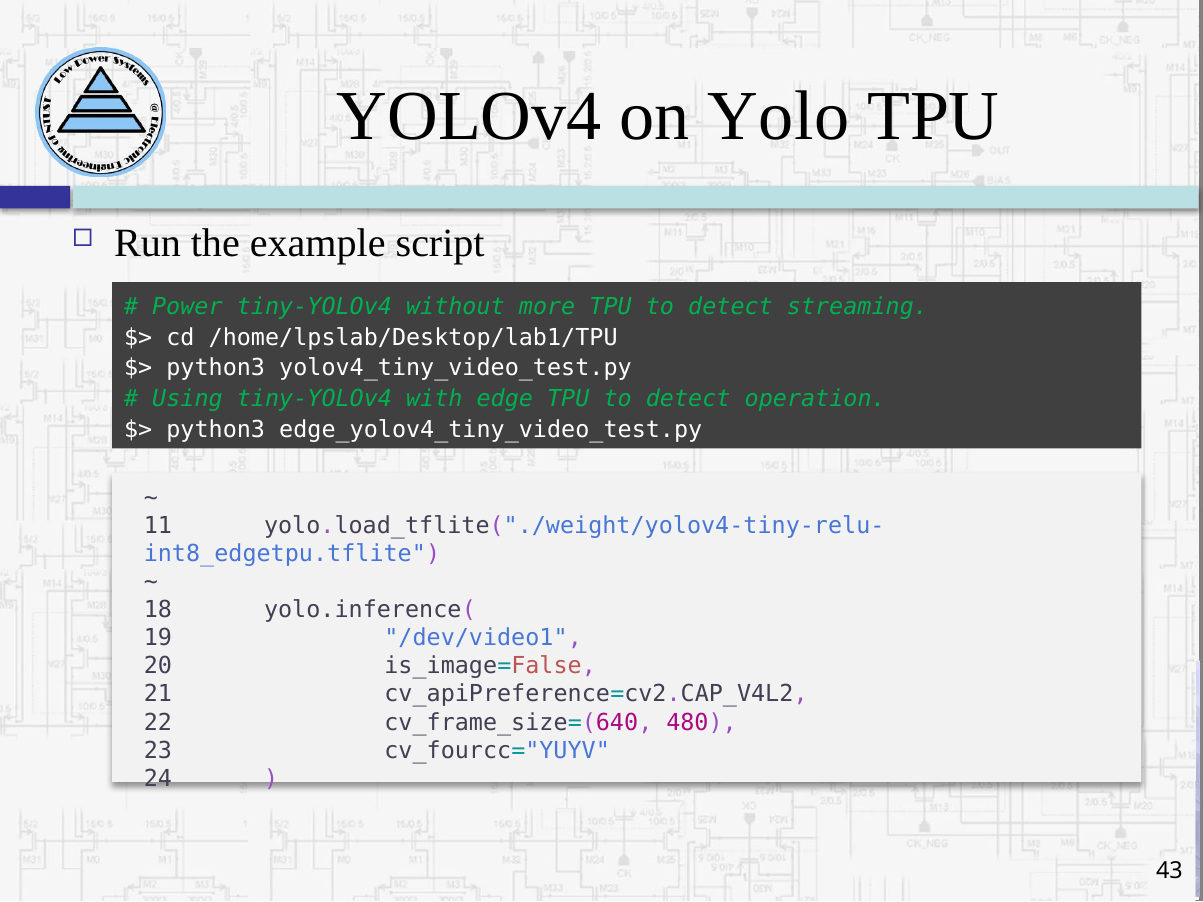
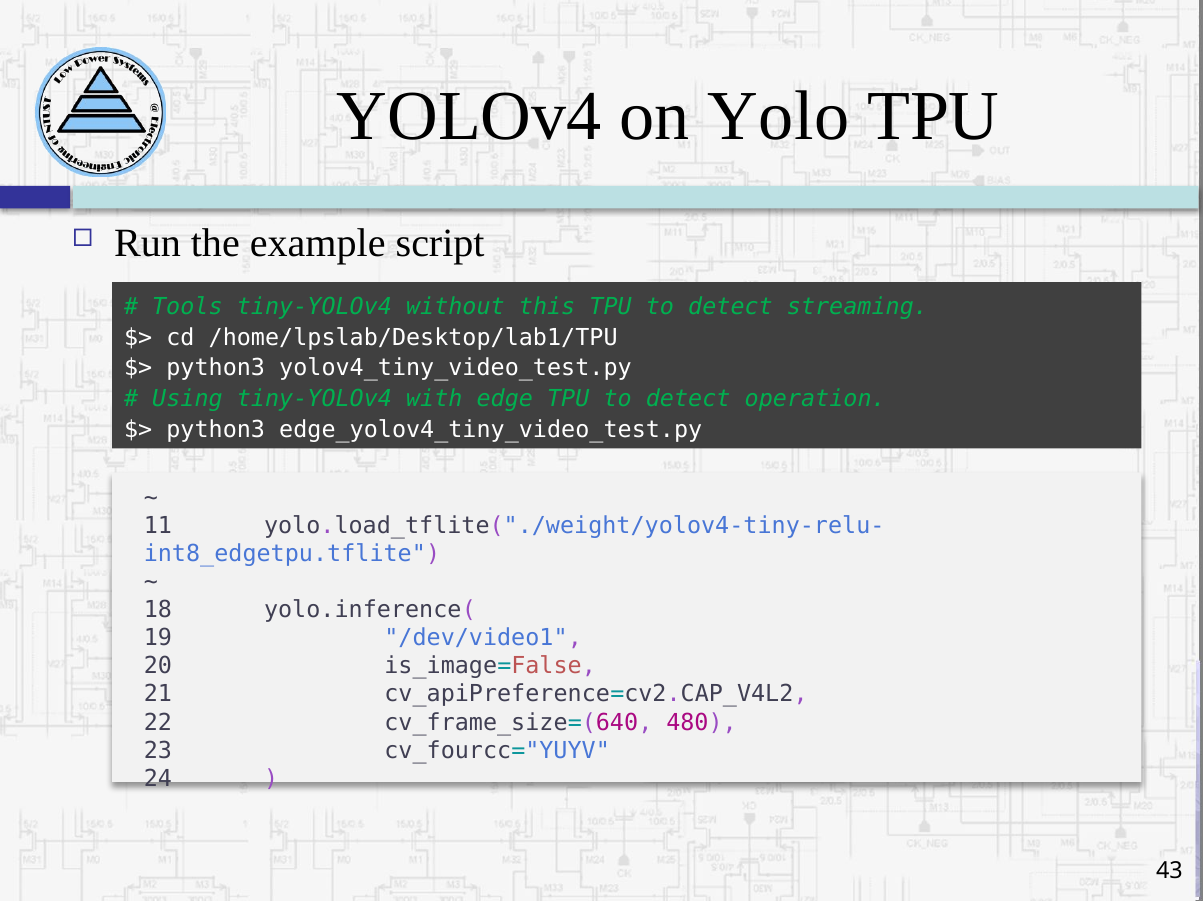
Power: Power -> Tools
more: more -> this
